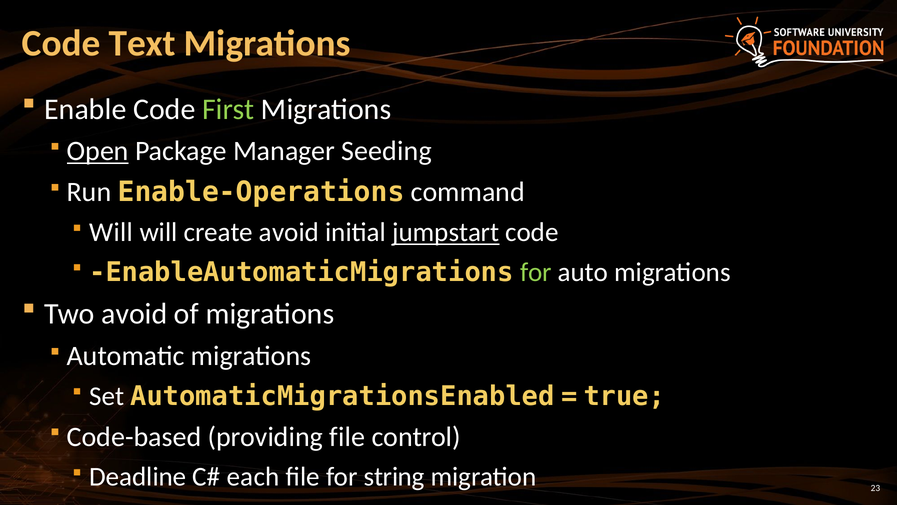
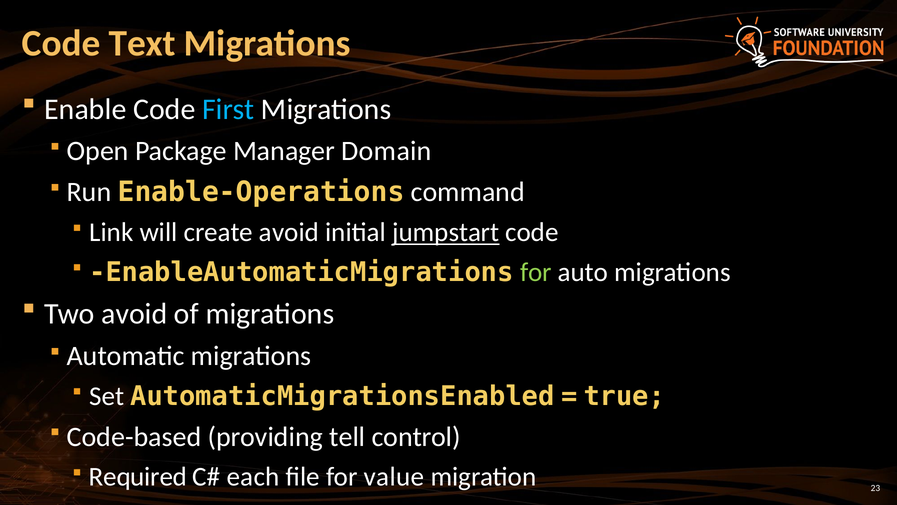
First colour: light green -> light blue
Open underline: present -> none
Seeding: Seeding -> Domain
Will at (111, 232): Will -> Link
providing file: file -> tell
Deadline: Deadline -> Required
string: string -> value
